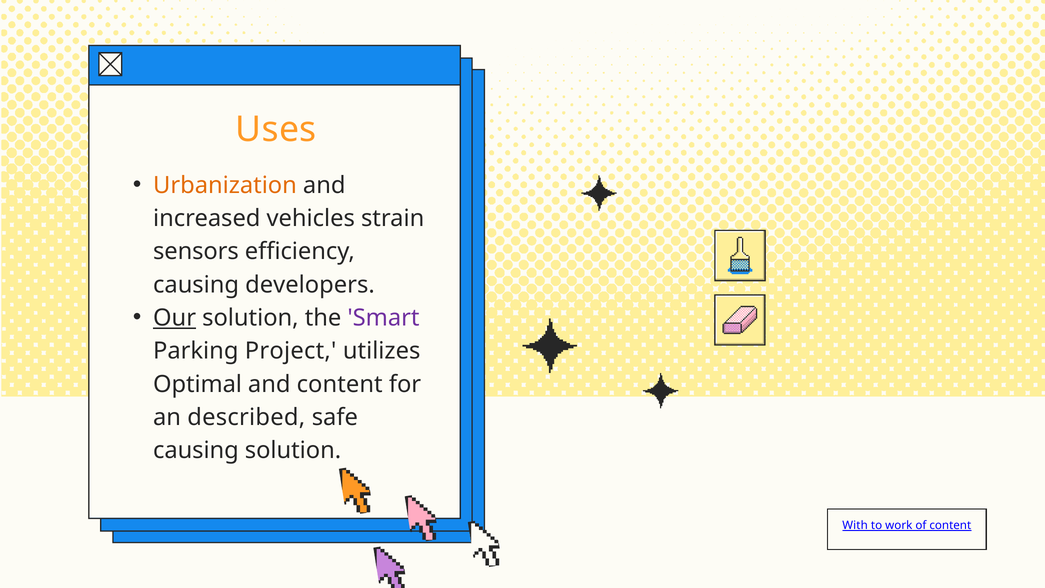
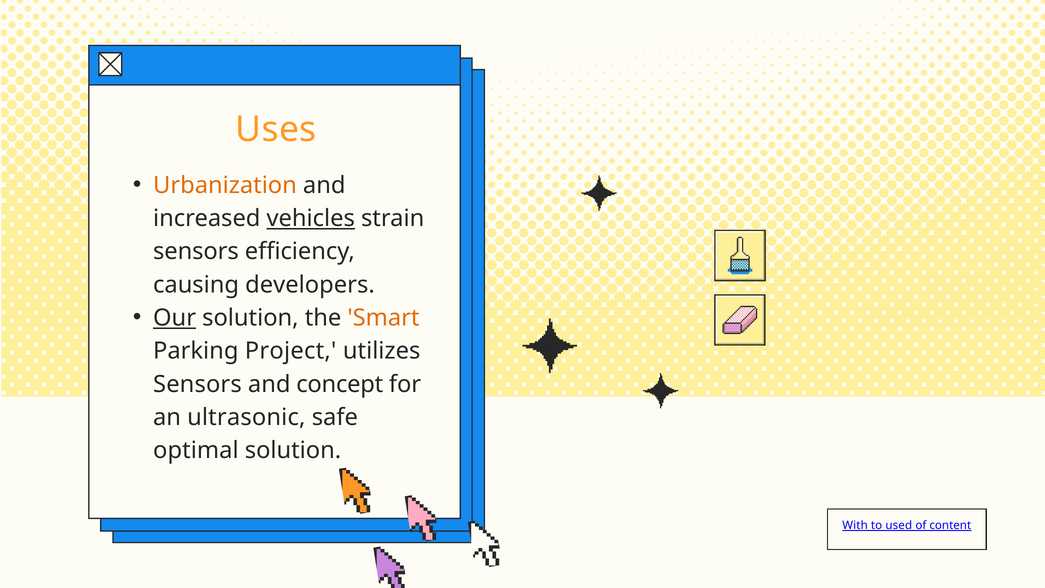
vehicles underline: none -> present
Smart colour: purple -> orange
Optimal at (198, 384): Optimal -> Sensors
and content: content -> concept
described: described -> ultrasonic
causing at (196, 450): causing -> optimal
work: work -> used
